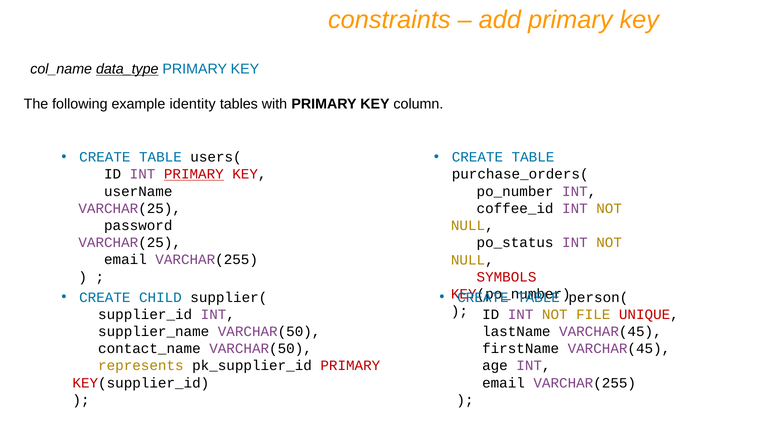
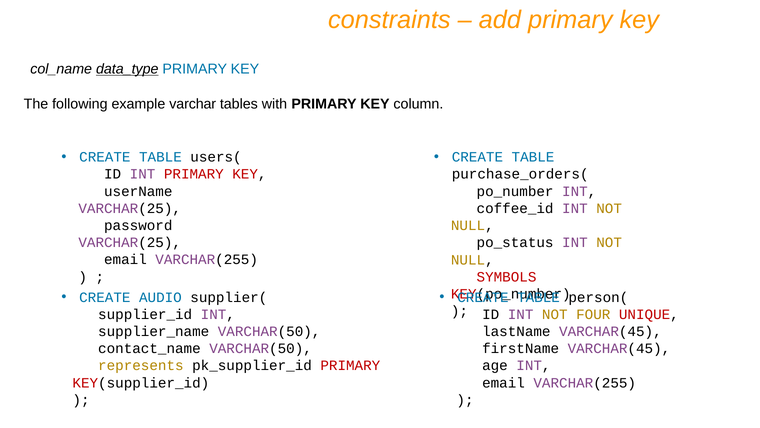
identity: identity -> varchar
PRIMARY at (194, 174) underline: present -> none
CHILD: CHILD -> AUDIO
FILE: FILE -> FOUR
